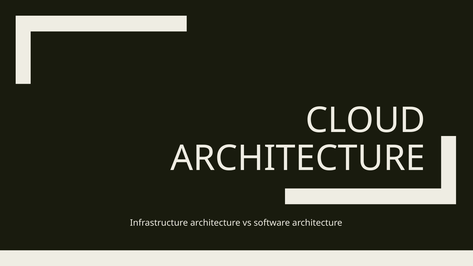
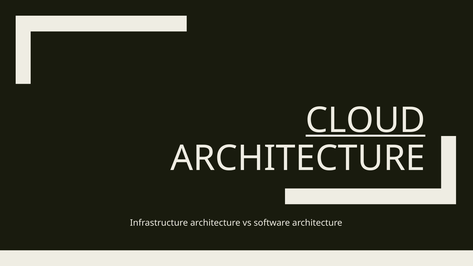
CLOUD underline: none -> present
